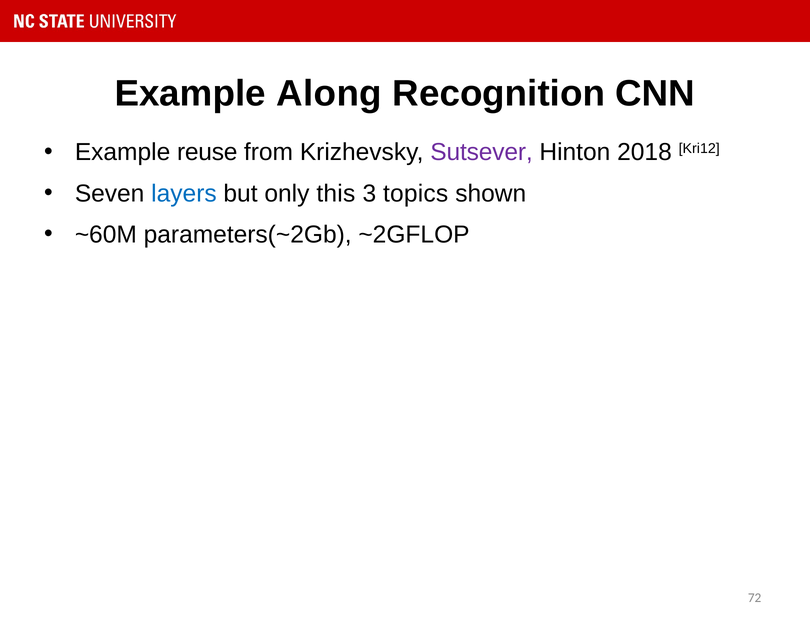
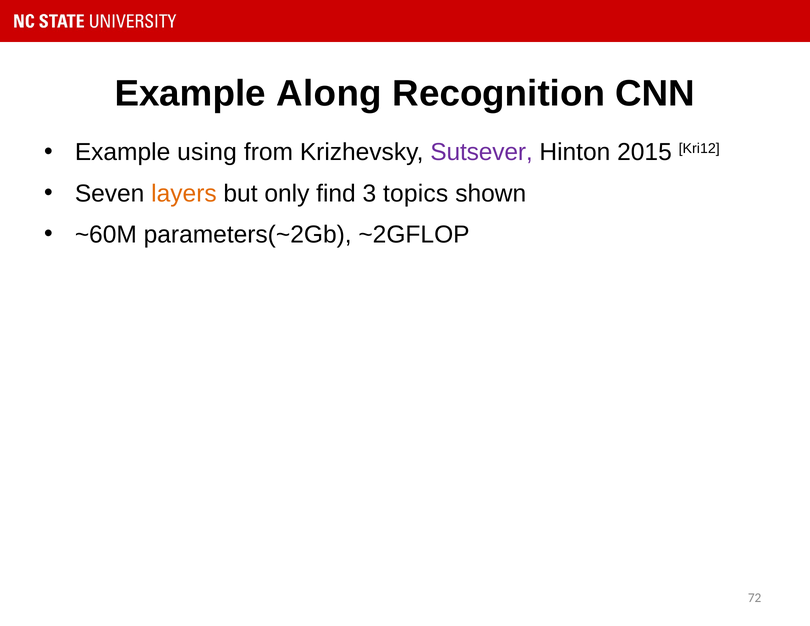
reuse: reuse -> using
2018: 2018 -> 2015
layers colour: blue -> orange
this: this -> find
